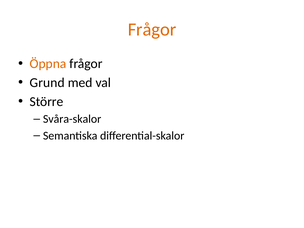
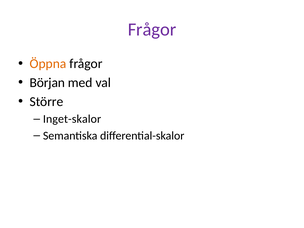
Frågor at (152, 29) colour: orange -> purple
Grund: Grund -> Början
Svåra-skalor: Svåra-skalor -> Inget-skalor
